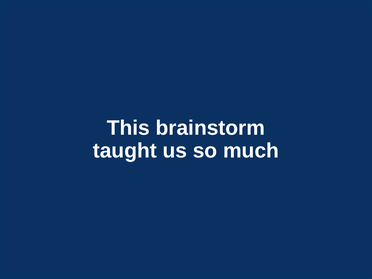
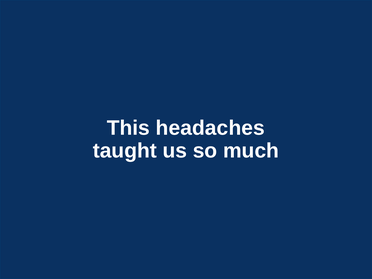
brainstorm: brainstorm -> headaches
